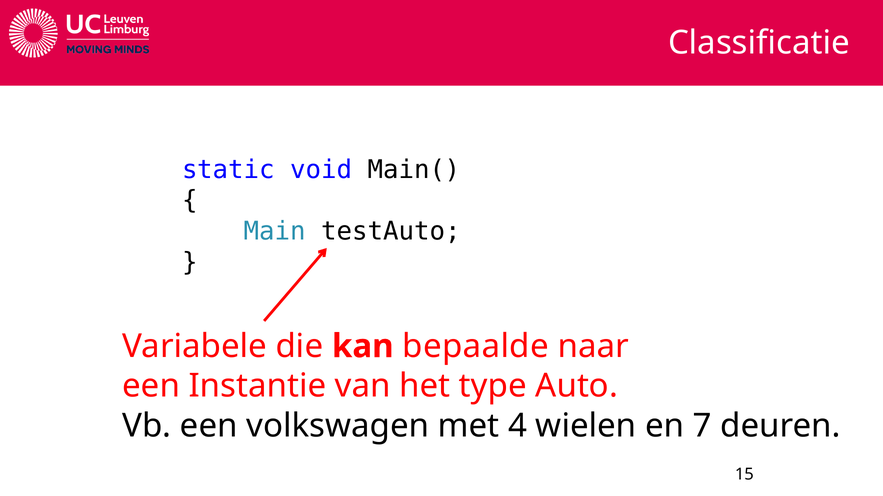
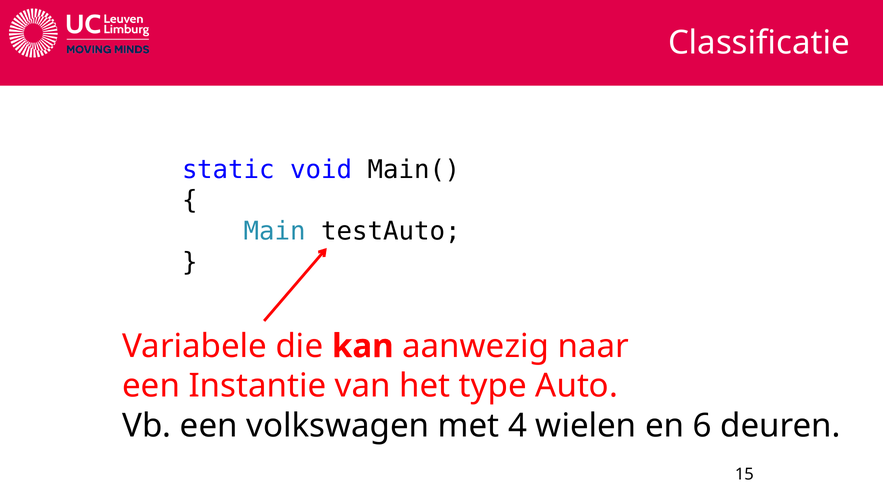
bepaalde: bepaalde -> aanwezig
7: 7 -> 6
